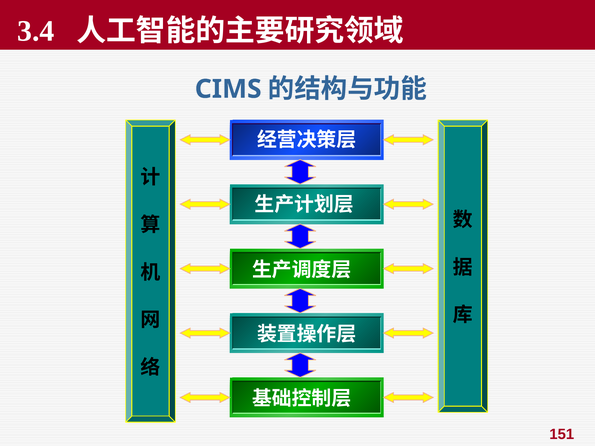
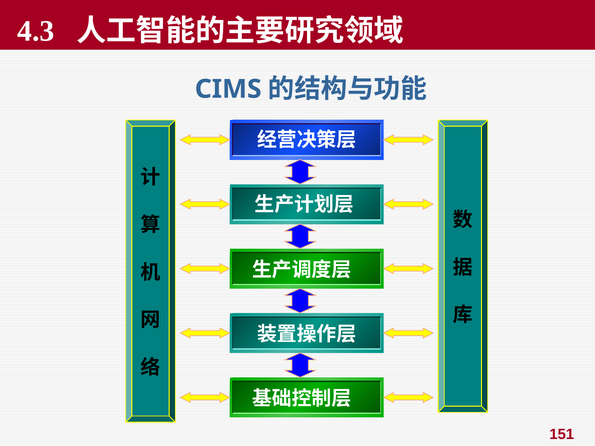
3.4: 3.4 -> 4.3
